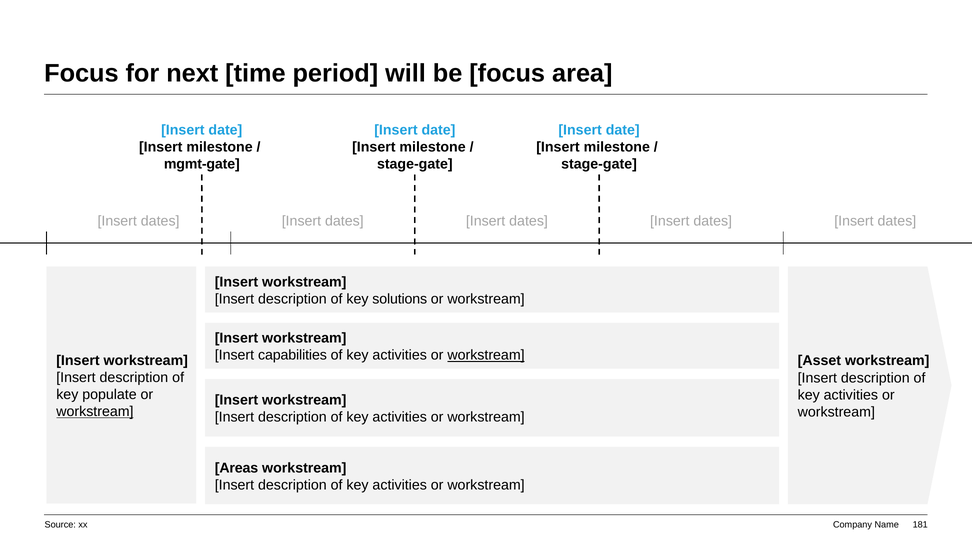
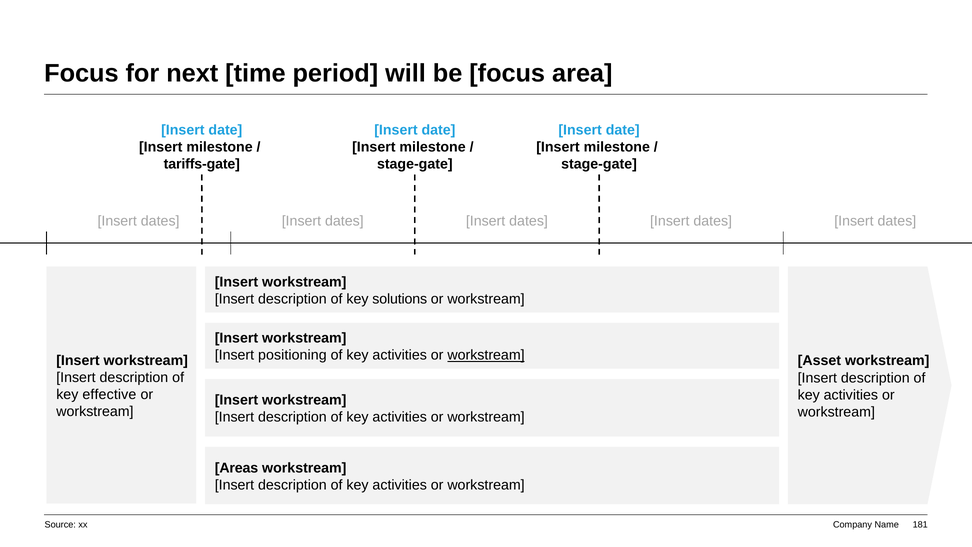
mgmt-gate: mgmt-gate -> tariffs-gate
capabilities: capabilities -> positioning
populate: populate -> effective
workstream at (95, 411) underline: present -> none
